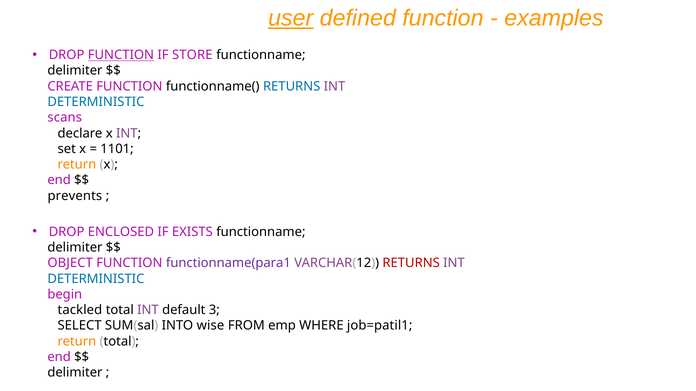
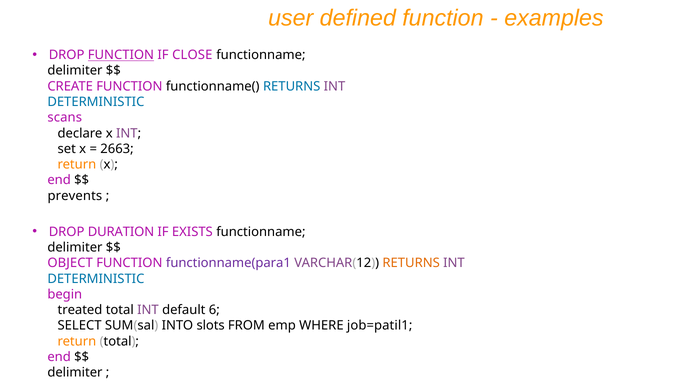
user underline: present -> none
STORE: STORE -> CLOSE
1101: 1101 -> 2663
ENCLOSED: ENCLOSED -> DURATION
RETURNS at (411, 263) colour: red -> orange
tackled: tackled -> treated
3: 3 -> 6
wise: wise -> slots
